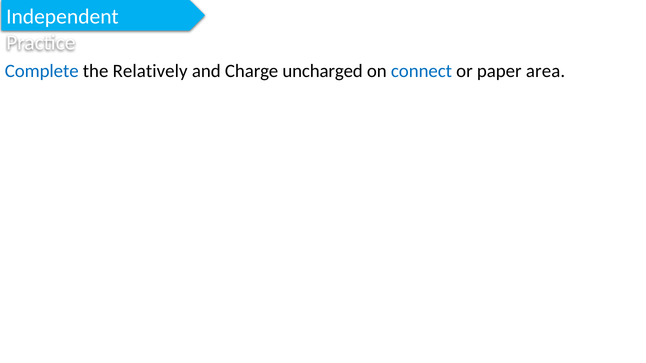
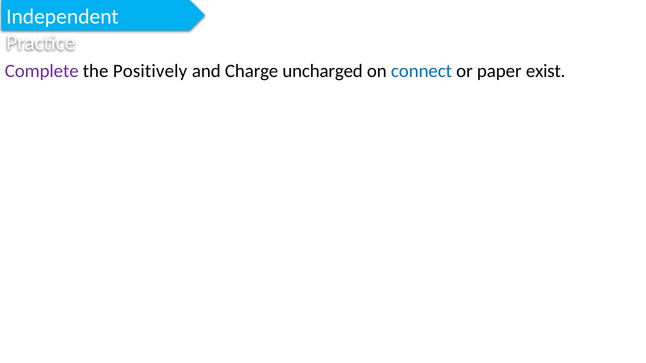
Complete colour: blue -> purple
Relatively: Relatively -> Positively
area: area -> exist
